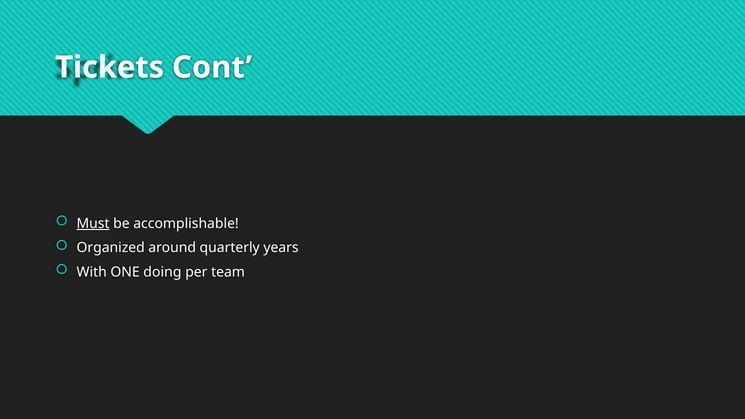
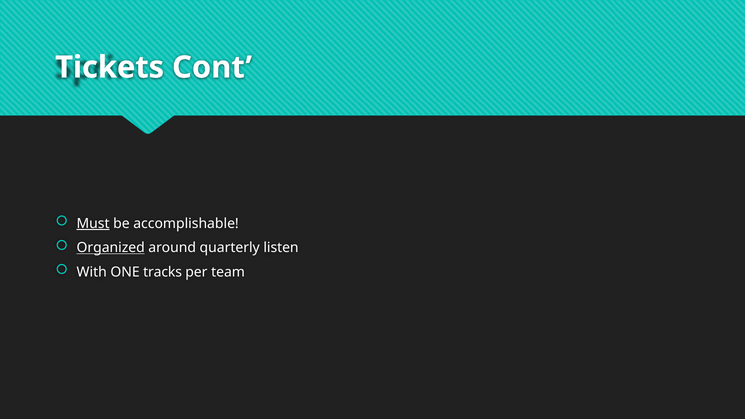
Organized underline: none -> present
years: years -> listen
doing: doing -> tracks
